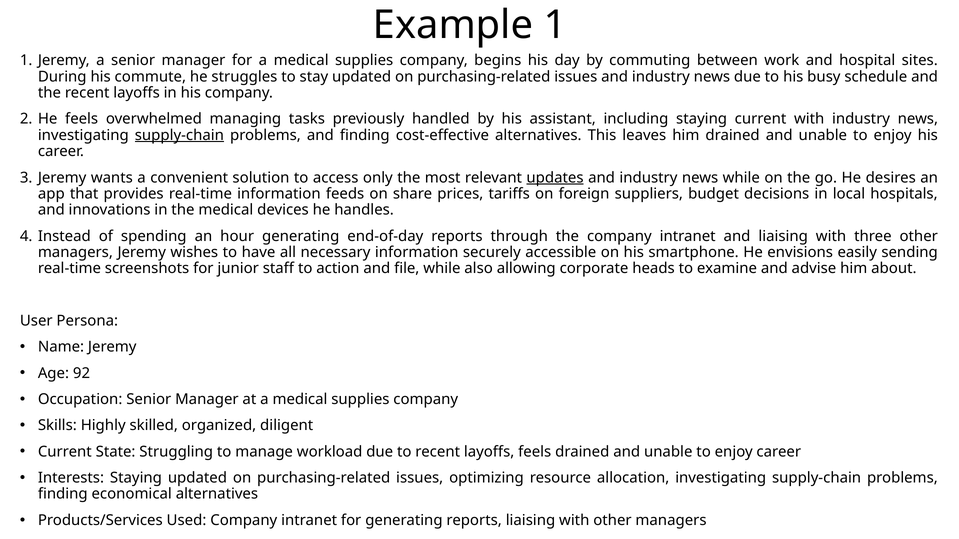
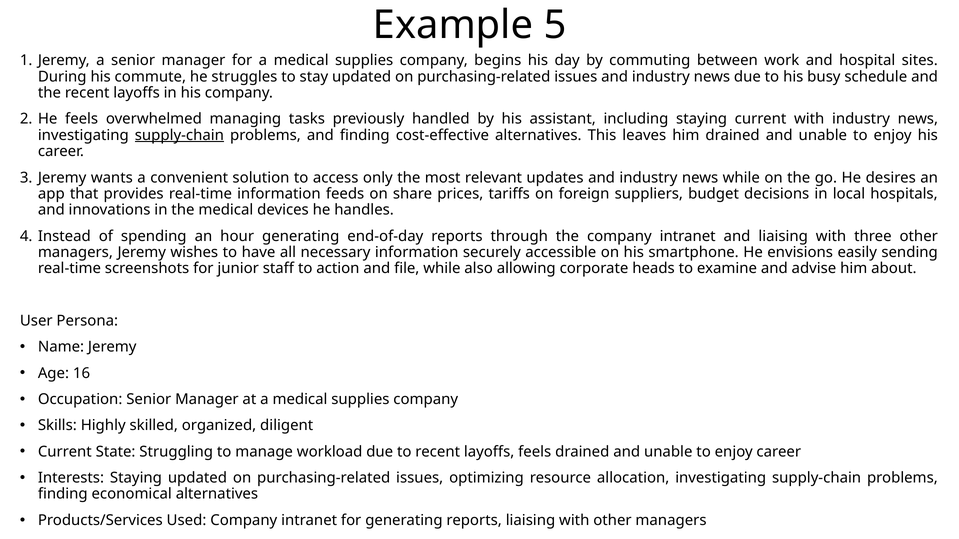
Example 1: 1 -> 5
updates underline: present -> none
92: 92 -> 16
